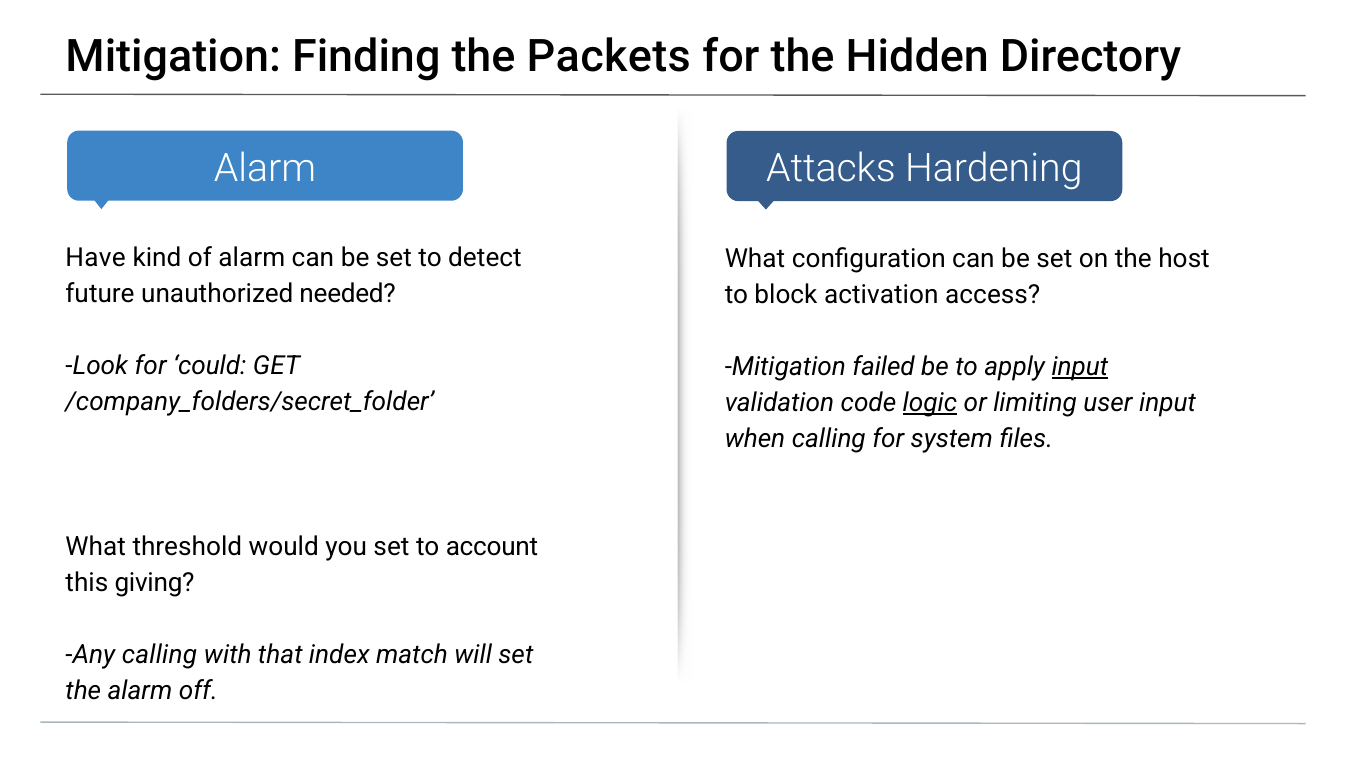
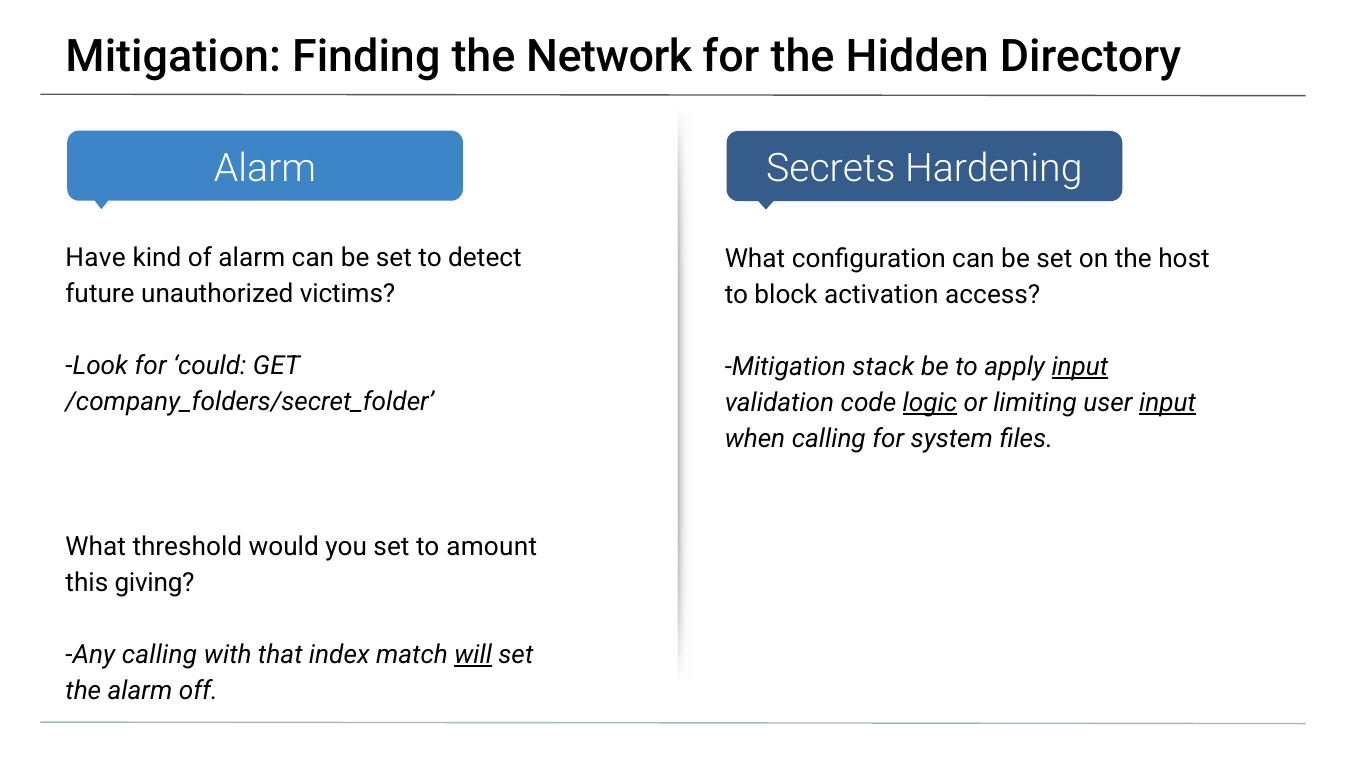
Packets: Packets -> Network
Attacks: Attacks -> Secrets
needed: needed -> victims
failed: failed -> stack
input at (1167, 403) underline: none -> present
account: account -> amount
will underline: none -> present
